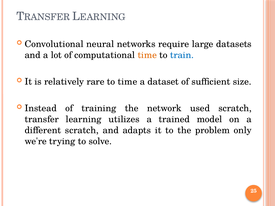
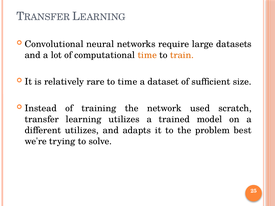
train colour: blue -> orange
different scratch: scratch -> utilizes
only: only -> best
